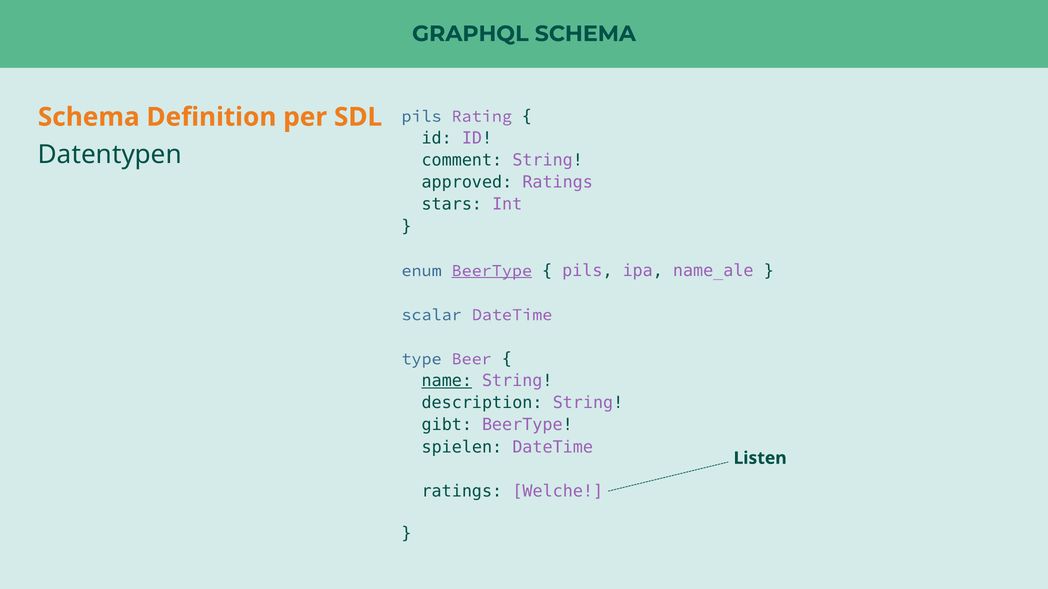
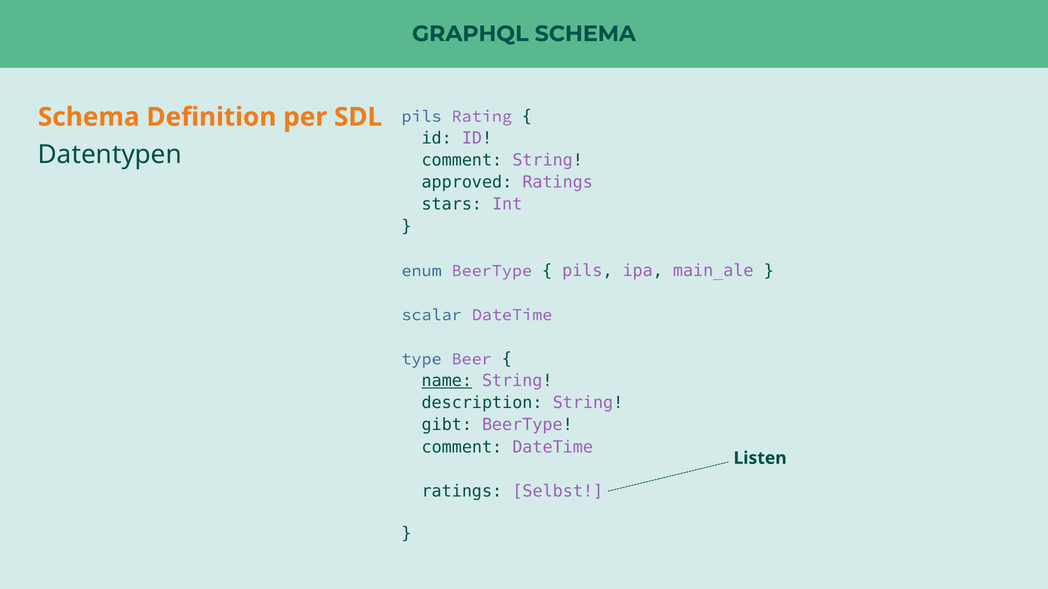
BeerType at (492, 271) underline: present -> none
name_ale: name_ale -> main_ale
spielen at (462, 447): spielen -> comment
Welche: Welche -> Selbst
